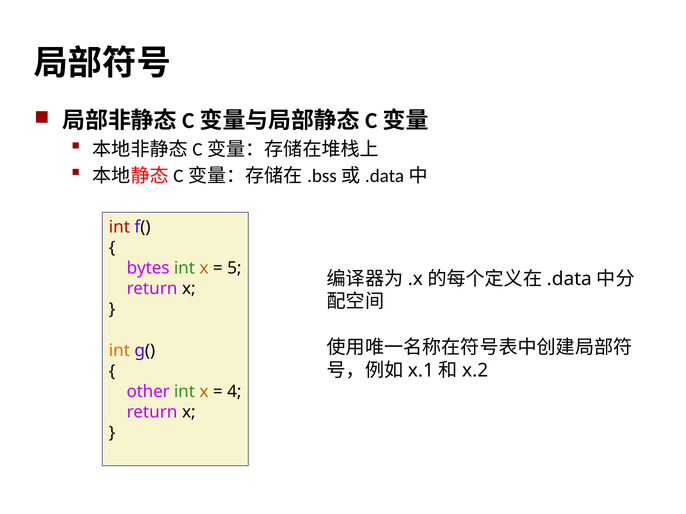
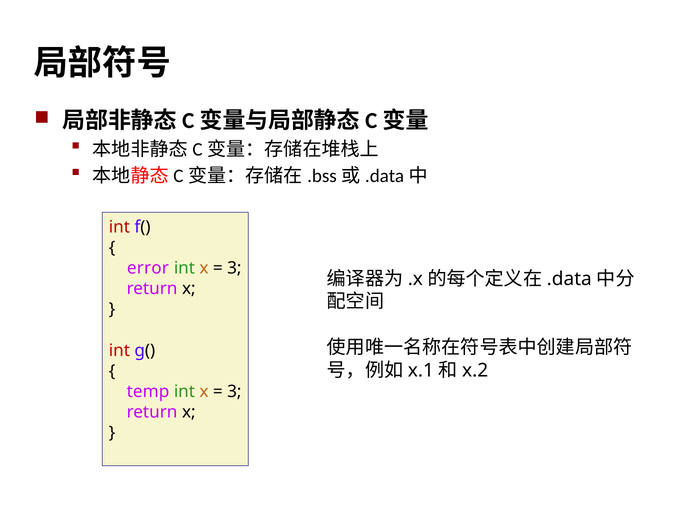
bytes: bytes -> error
5 at (234, 268): 5 -> 3
int at (119, 351) colour: orange -> red
other: other -> temp
4 at (234, 392): 4 -> 3
